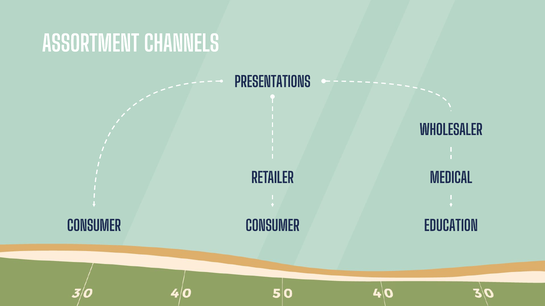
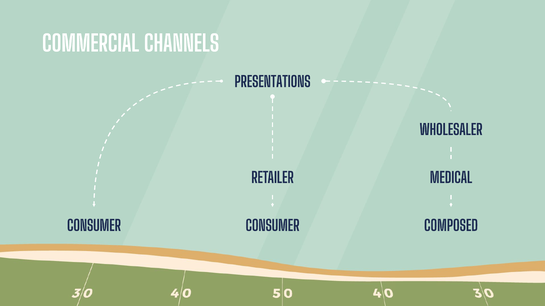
ASSORTMENT: ASSORTMENT -> COMMERCIAL
EDUCATION: EDUCATION -> COMPOSED
